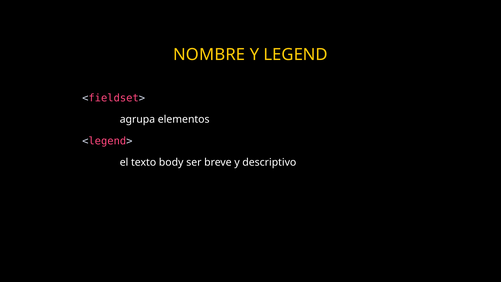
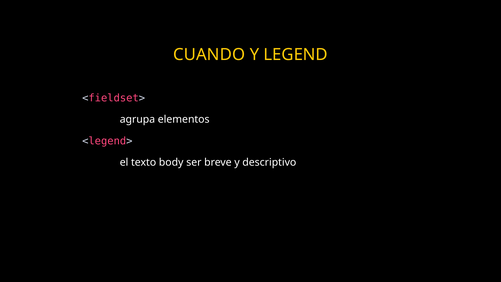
NOMBRE: NOMBRE -> CUANDO
